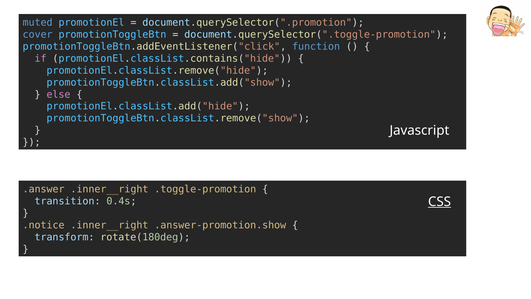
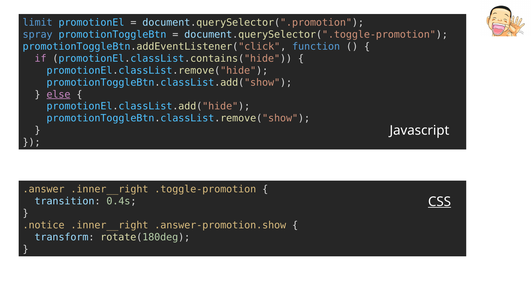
muted: muted -> limit
cover: cover -> spray
else underline: none -> present
